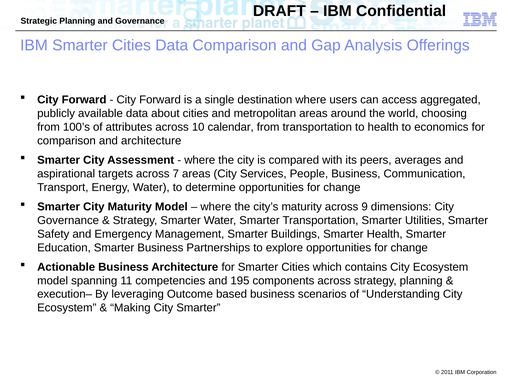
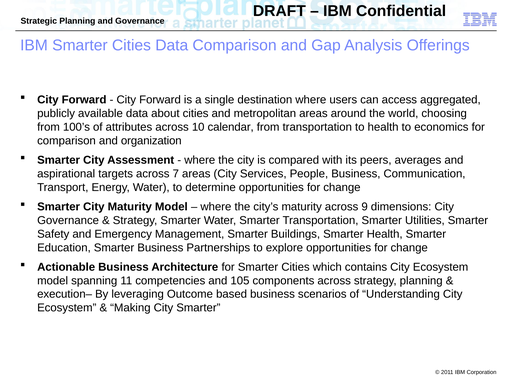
and architecture: architecture -> organization
195: 195 -> 105
